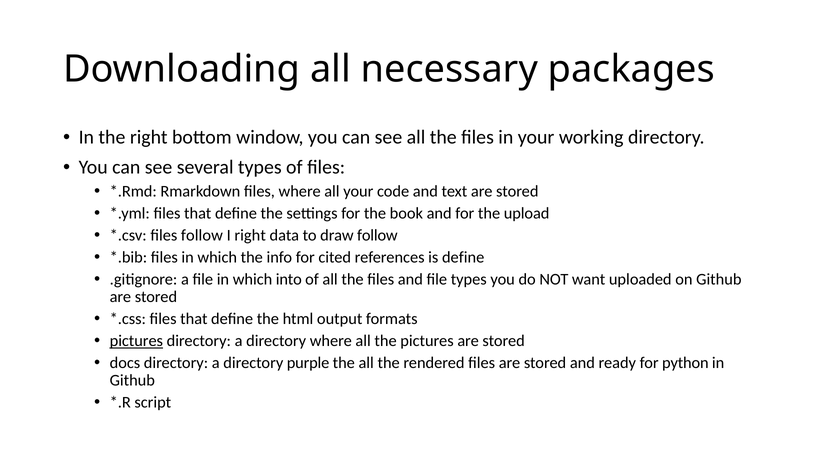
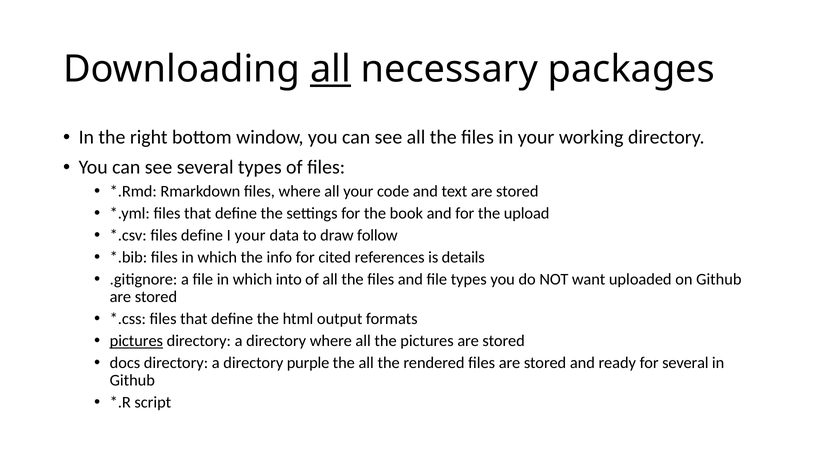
all at (330, 70) underline: none -> present
files follow: follow -> define
I right: right -> your
is define: define -> details
for python: python -> several
